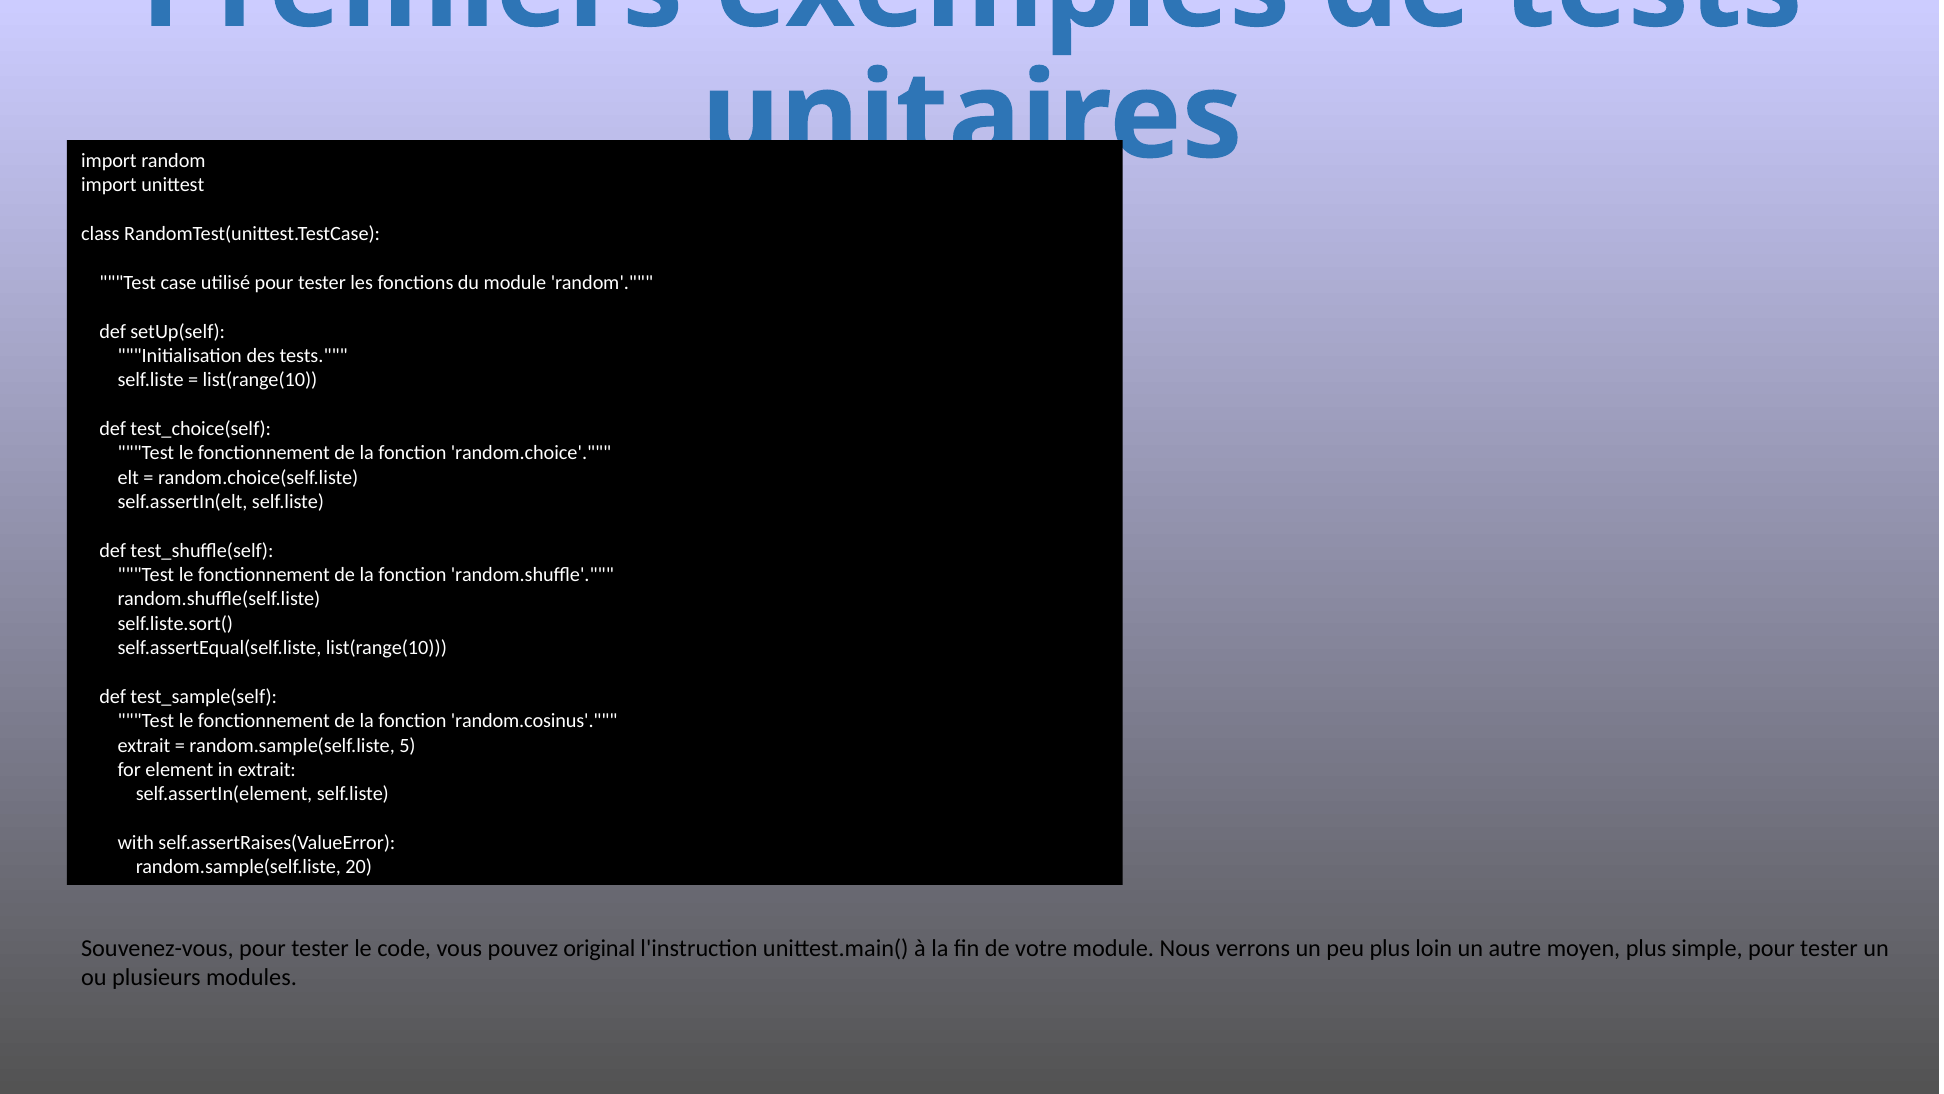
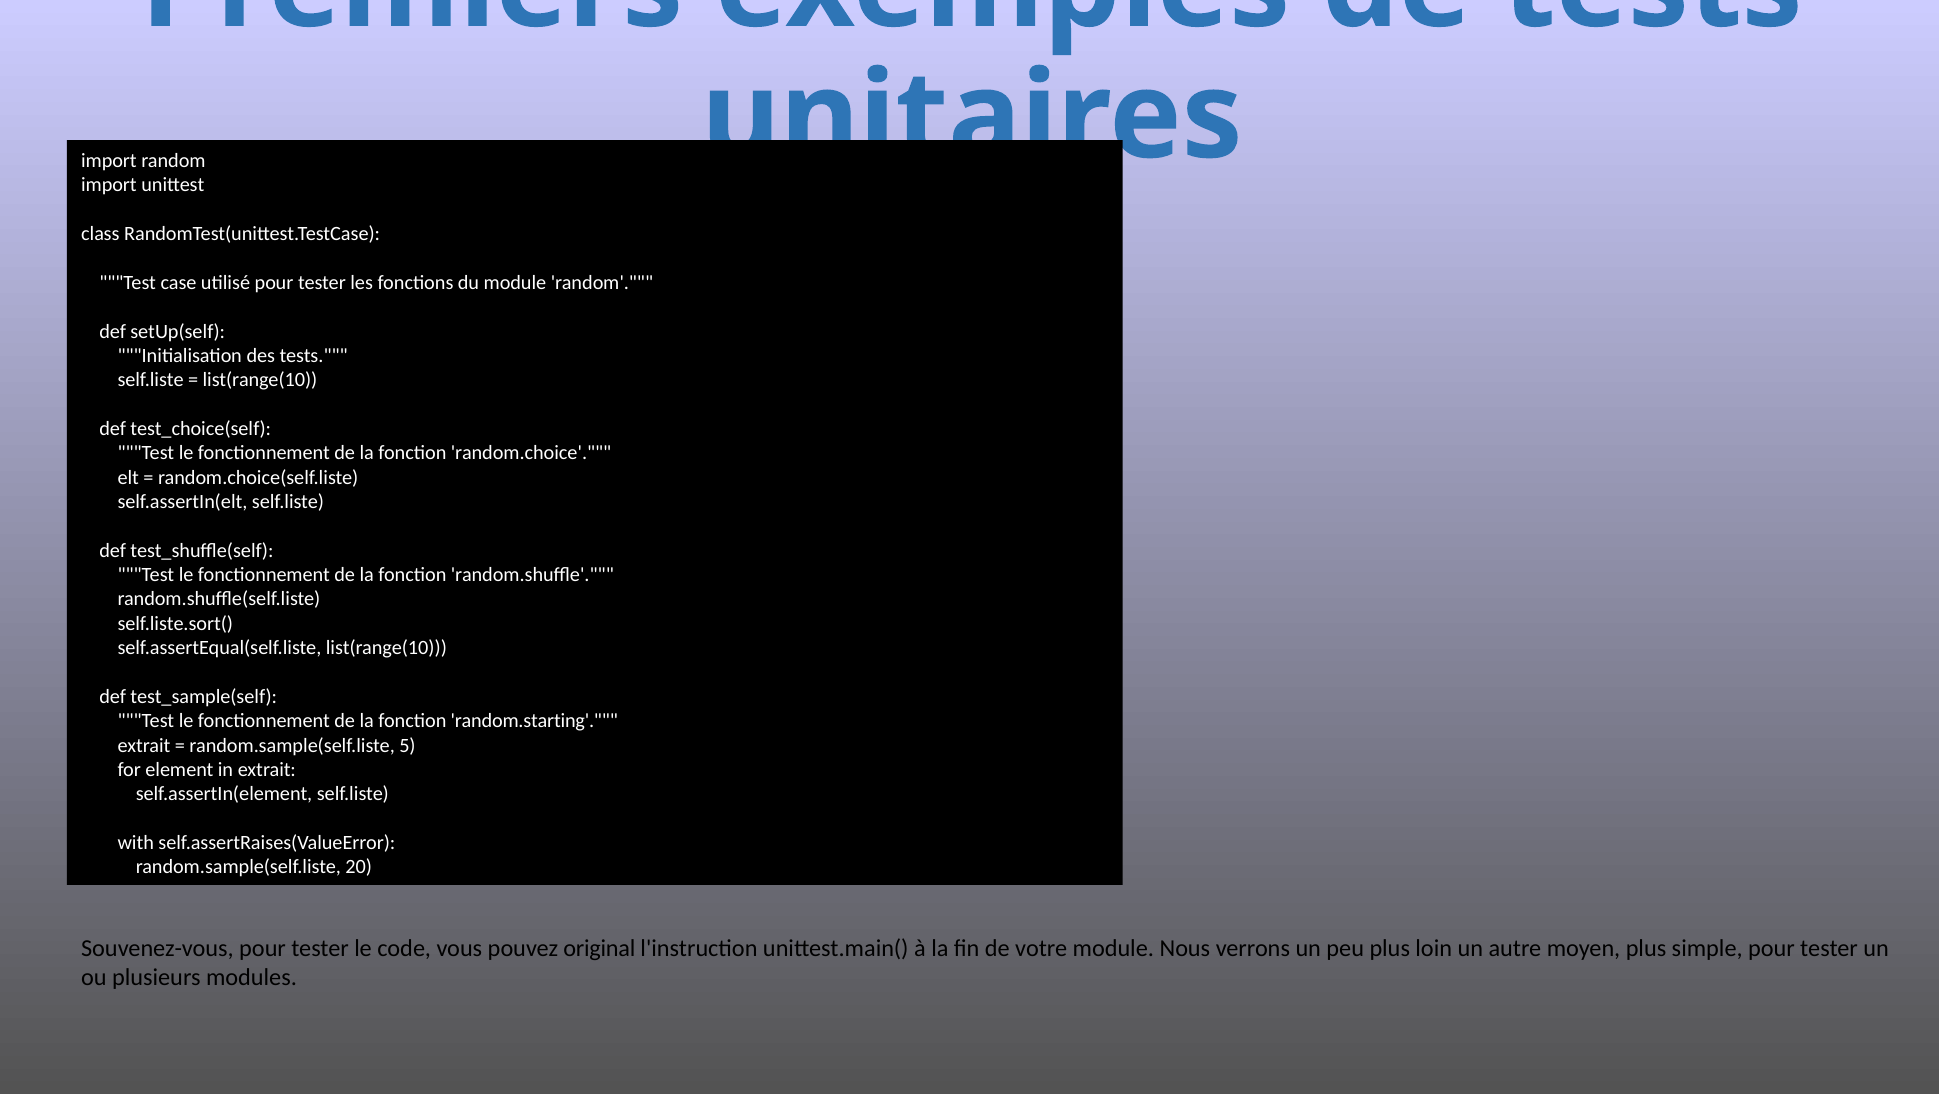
random.cosinus: random.cosinus -> random.starting
